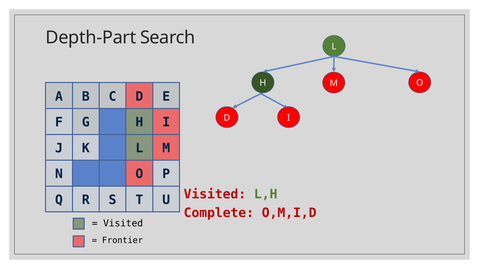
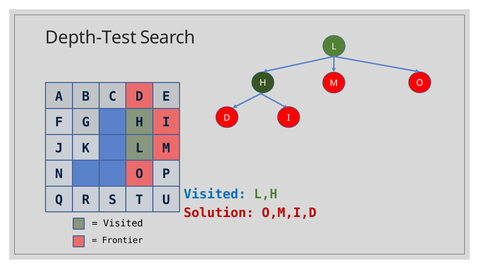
Depth-Part: Depth-Part -> Depth-Test
Visited at (215, 194) colour: red -> blue
Complete: Complete -> Solution
